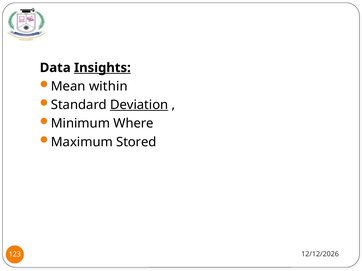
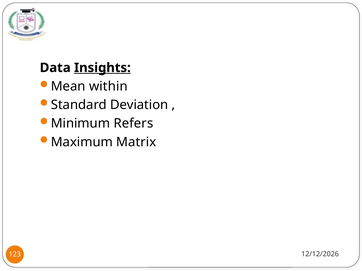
Deviation underline: present -> none
Where: Where -> Refers
Stored: Stored -> Matrix
